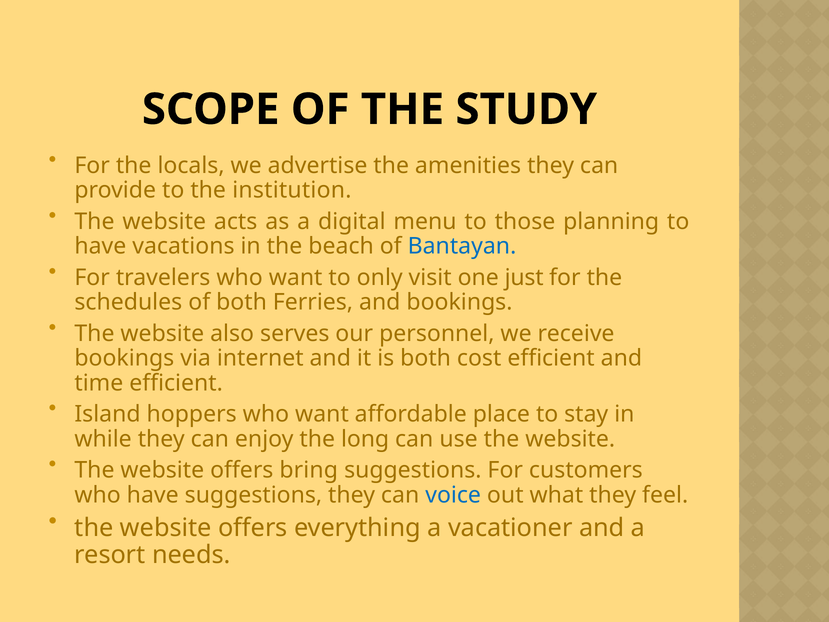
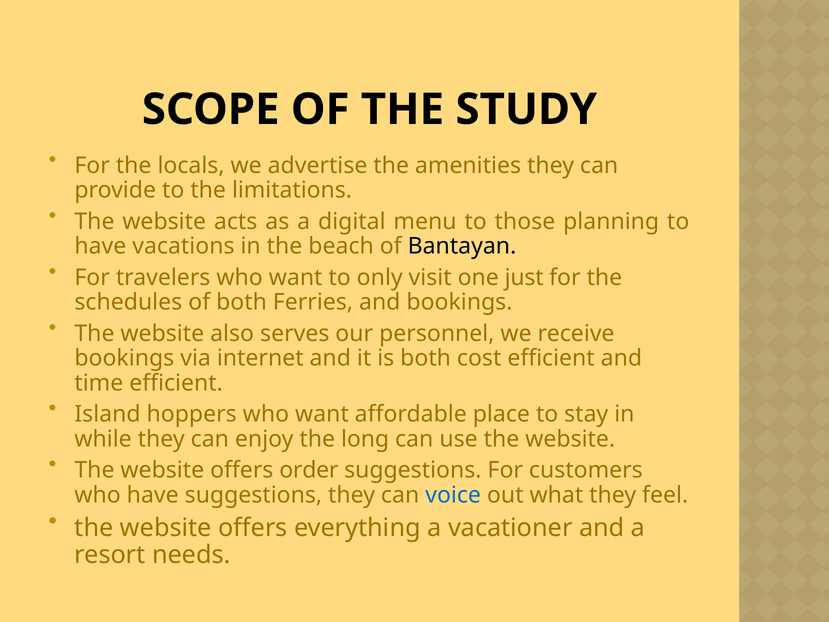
institution: institution -> limitations
Bantayan colour: blue -> black
bring: bring -> order
